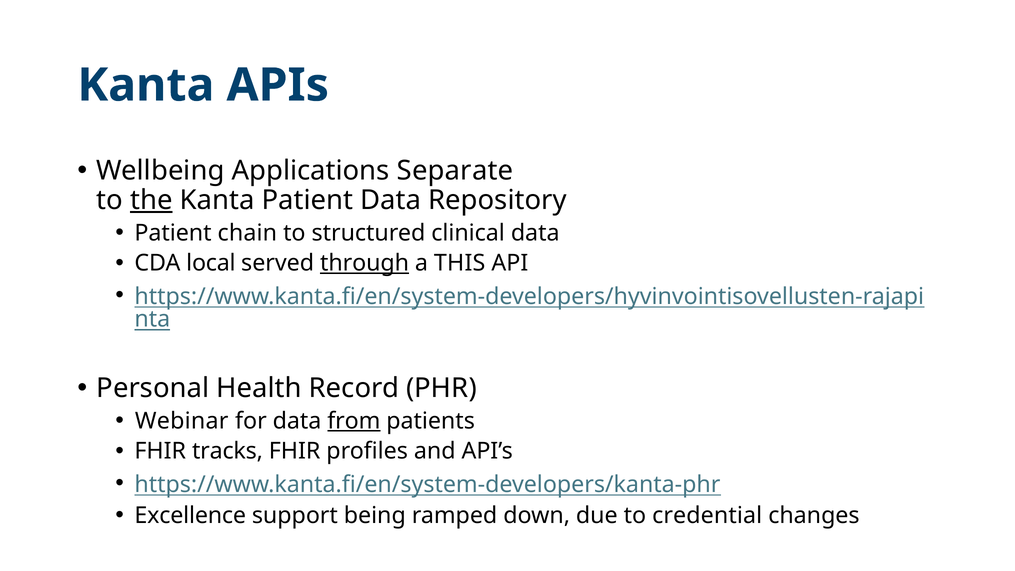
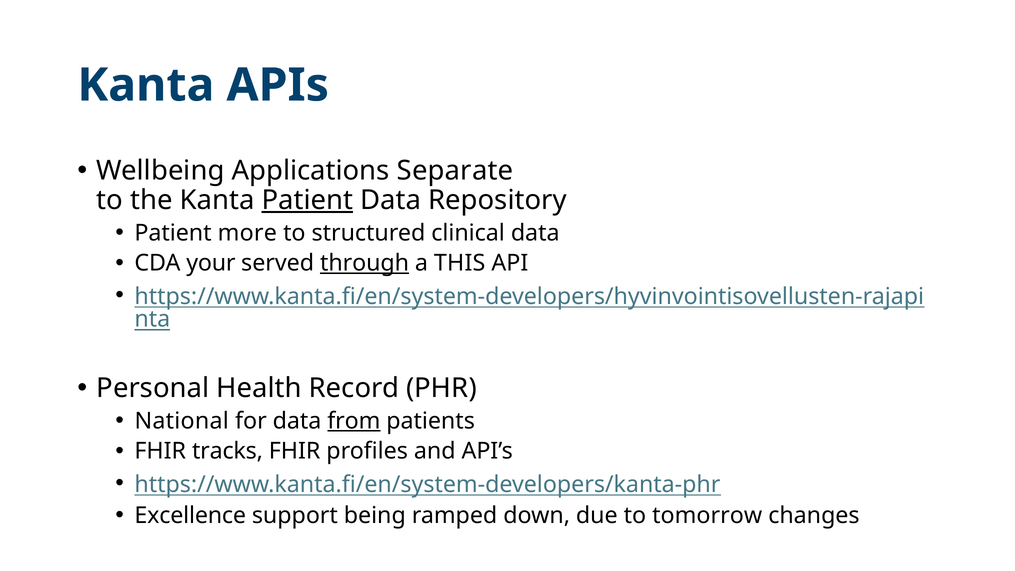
the underline: present -> none
Patient at (307, 200) underline: none -> present
chain: chain -> more
local: local -> your
Webinar: Webinar -> National
credential: credential -> tomorrow
